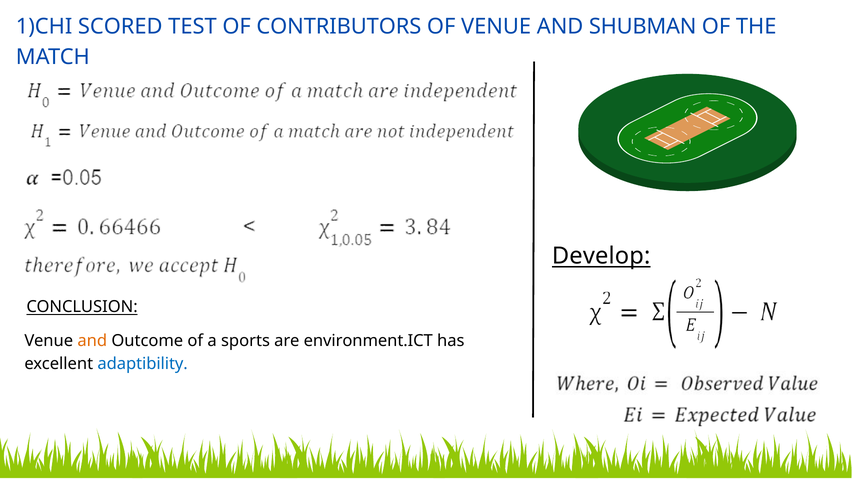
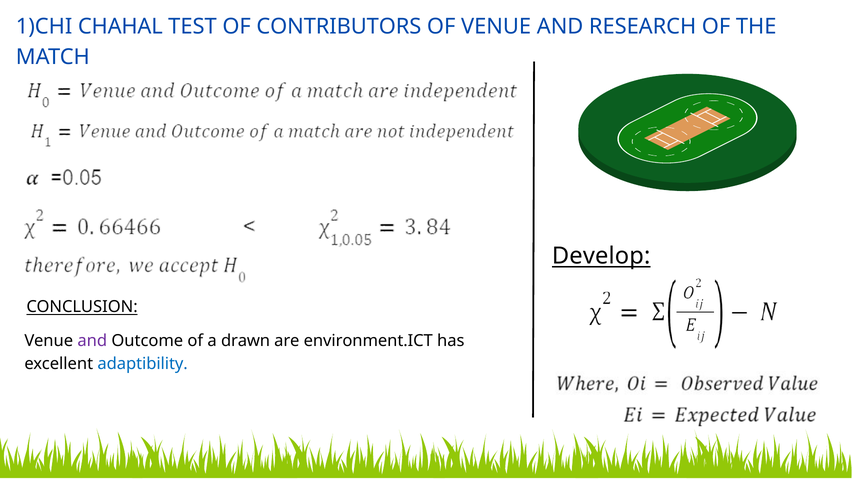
SCORED: SCORED -> CHAHAL
SHUBMAN: SHUBMAN -> RESEARCH
and at (92, 341) colour: orange -> purple
sports: sports -> drawn
